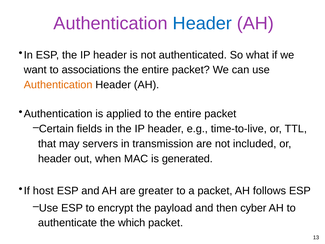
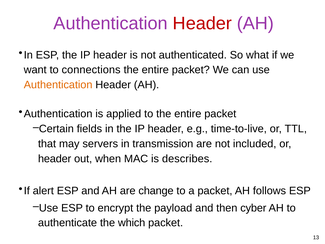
Header at (202, 23) colour: blue -> red
associations: associations -> connections
generated: generated -> describes
host: host -> alert
greater: greater -> change
